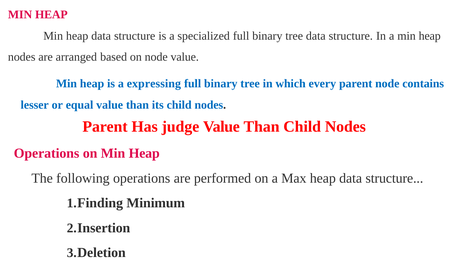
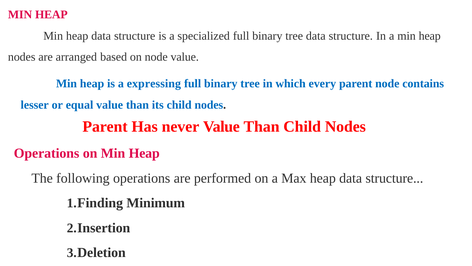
judge: judge -> never
